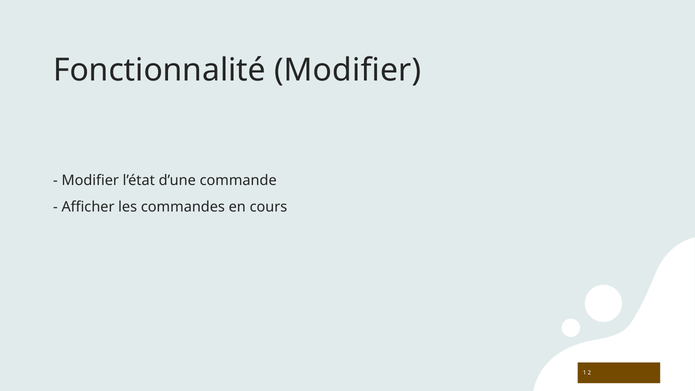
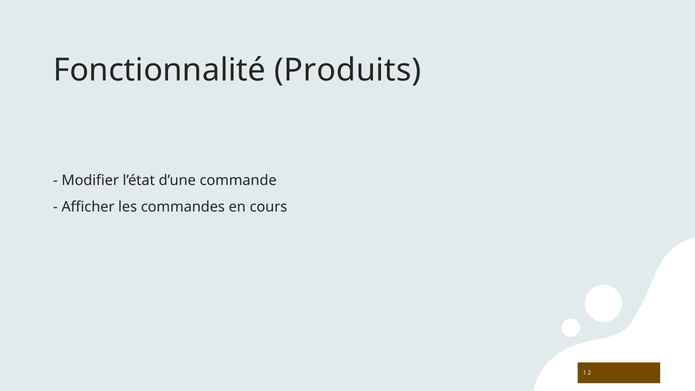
Fonctionnalité Modifier: Modifier -> Produits
